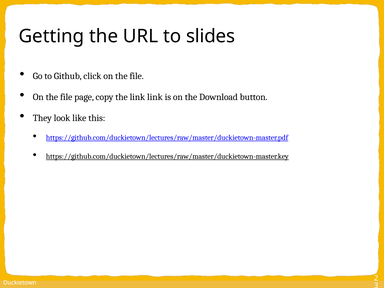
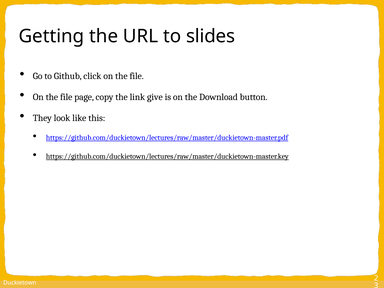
link link: link -> give
